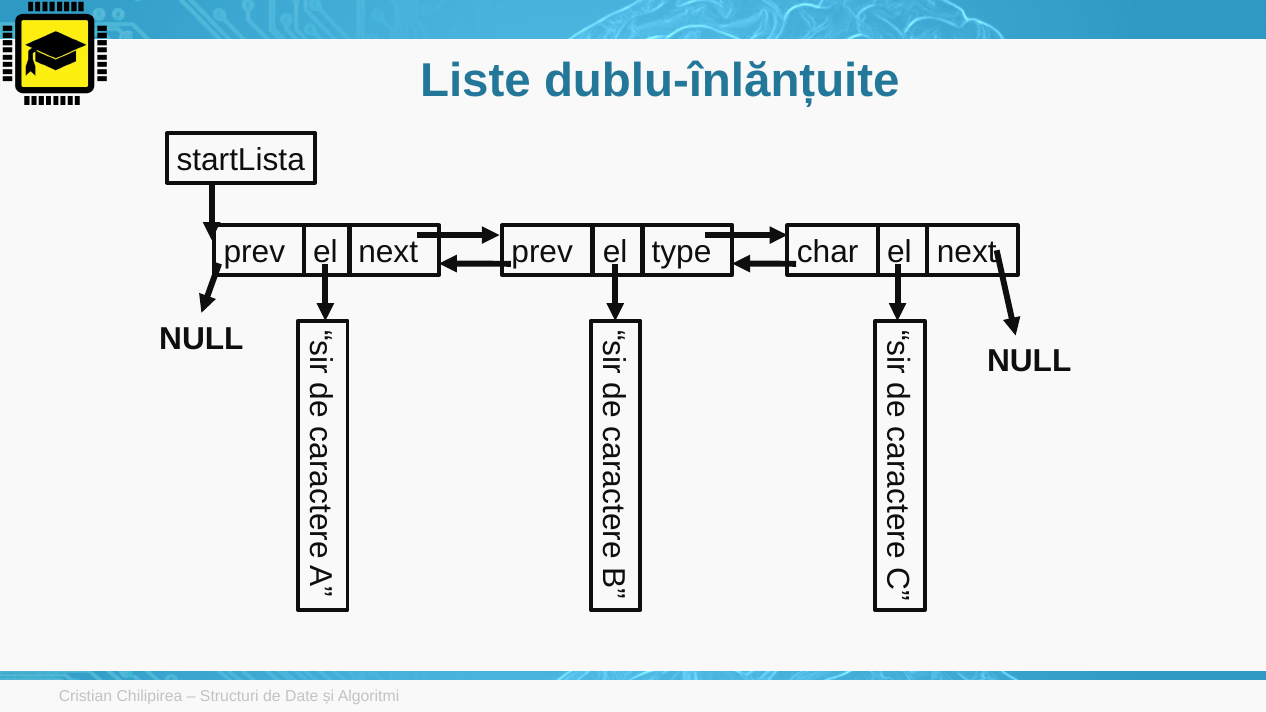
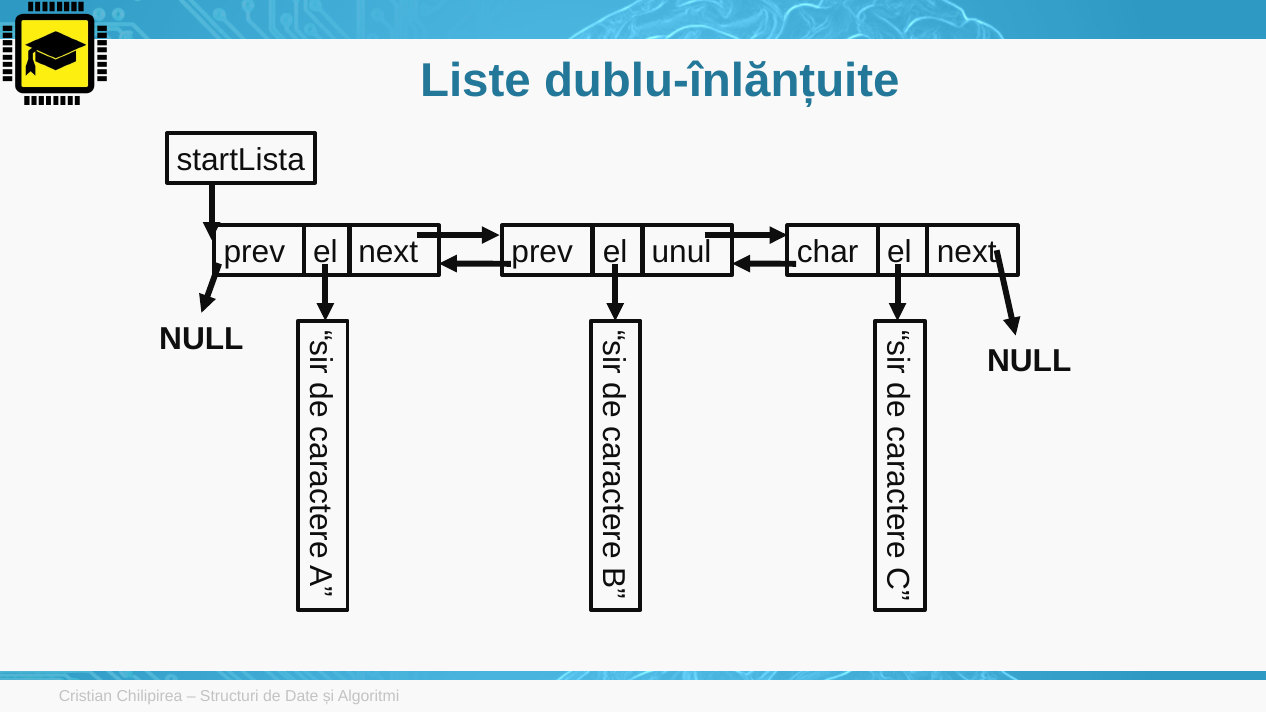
type: type -> unul
